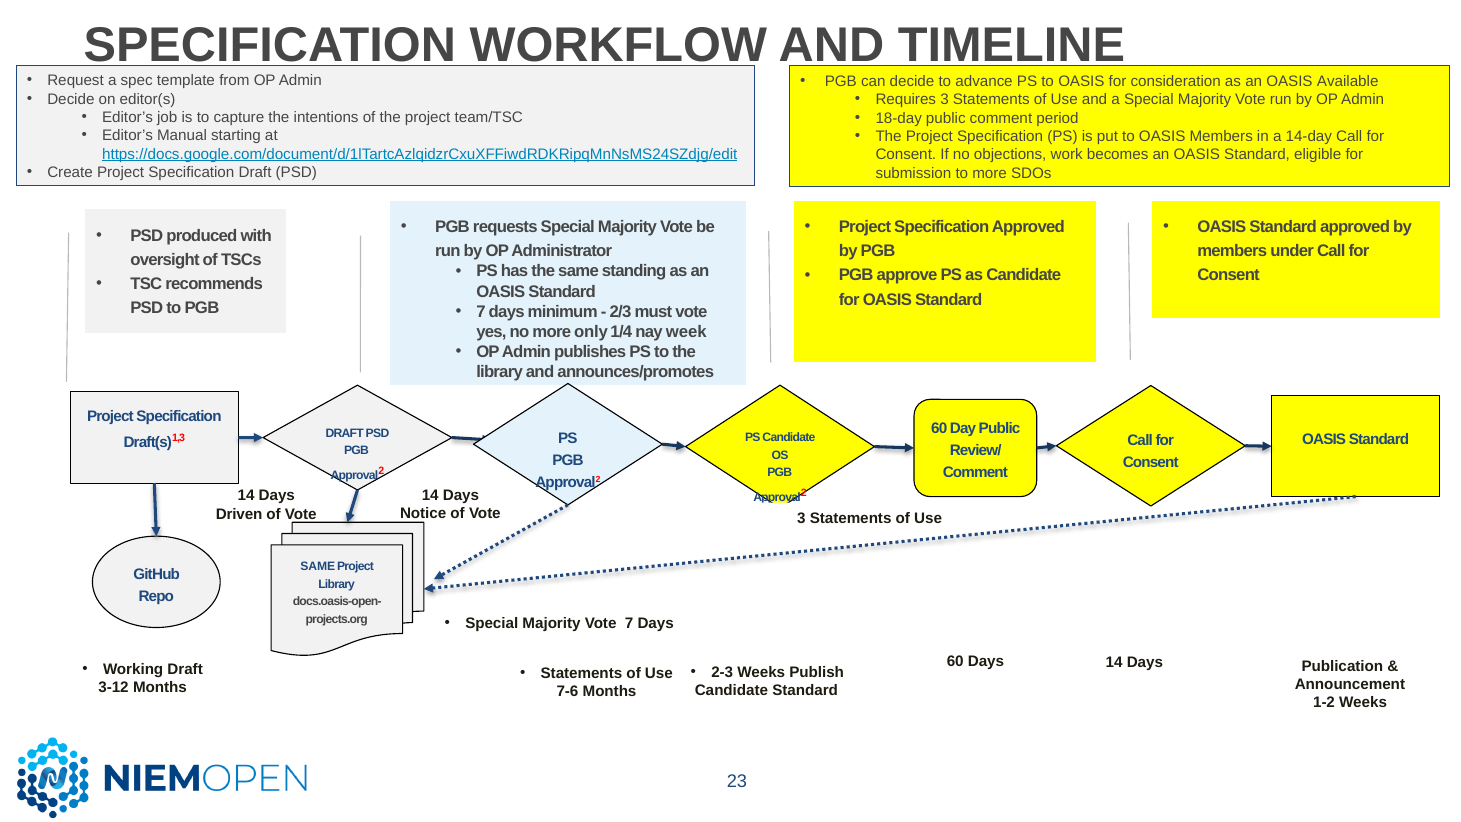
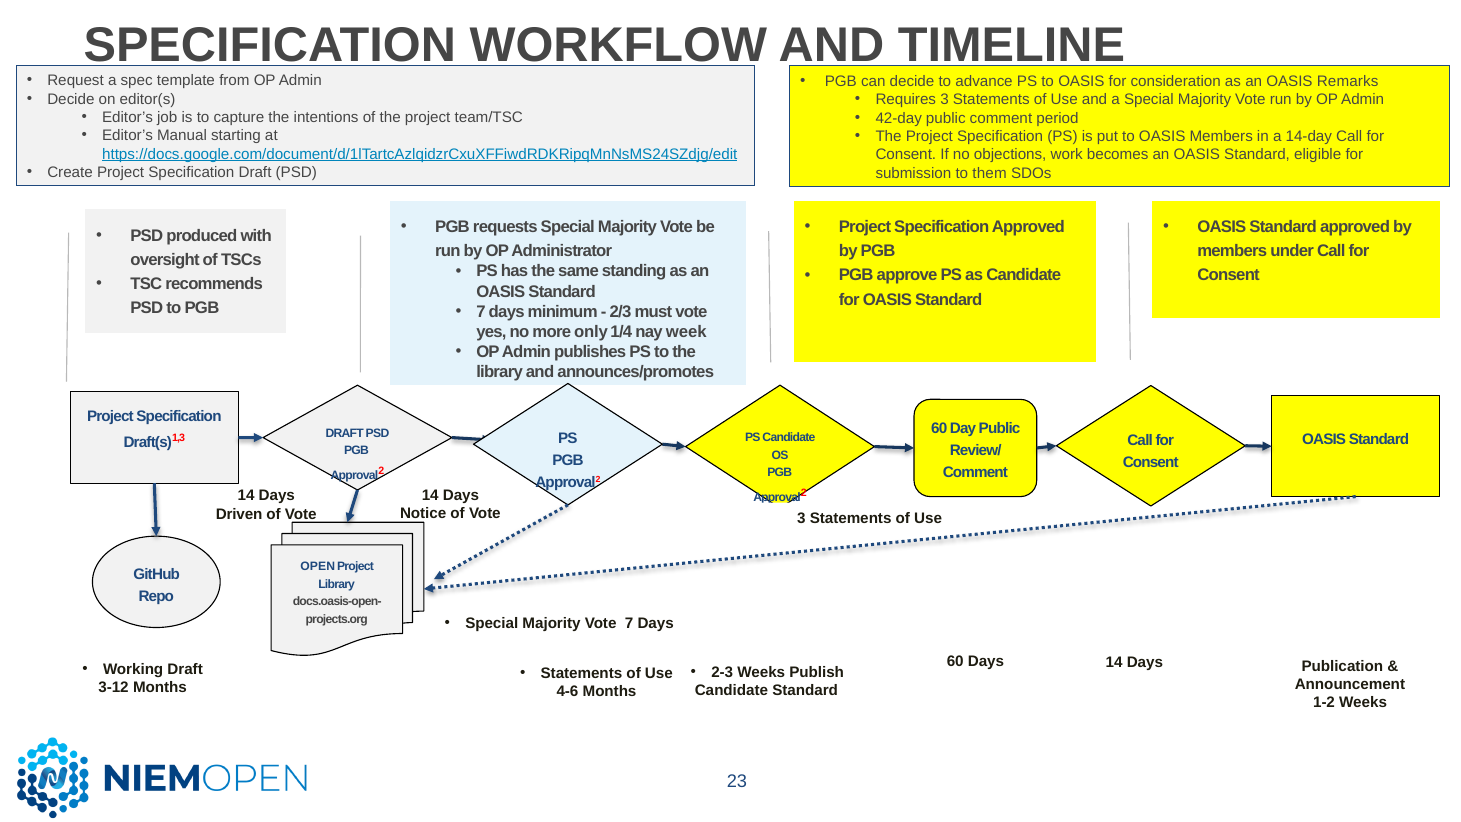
Available: Available -> Remarks
18-day: 18-day -> 42-day
to more: more -> them
SAME at (318, 567): SAME -> OPEN
7-6: 7-6 -> 4-6
